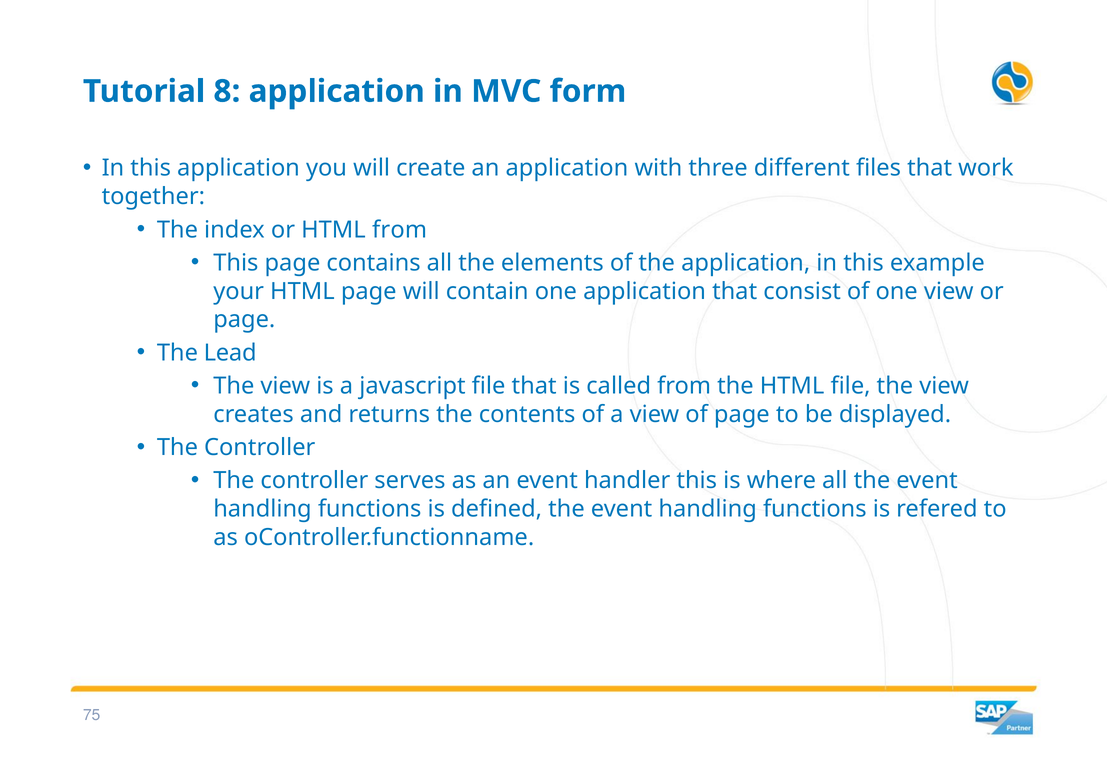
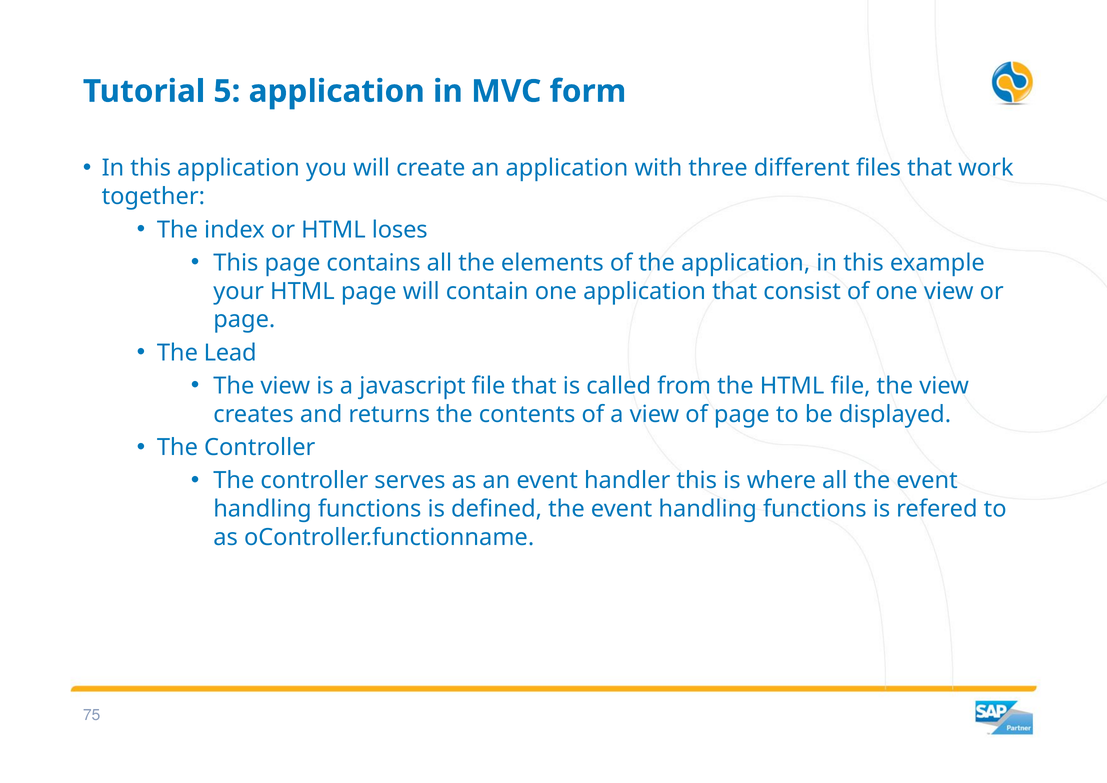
8: 8 -> 5
HTML from: from -> loses
